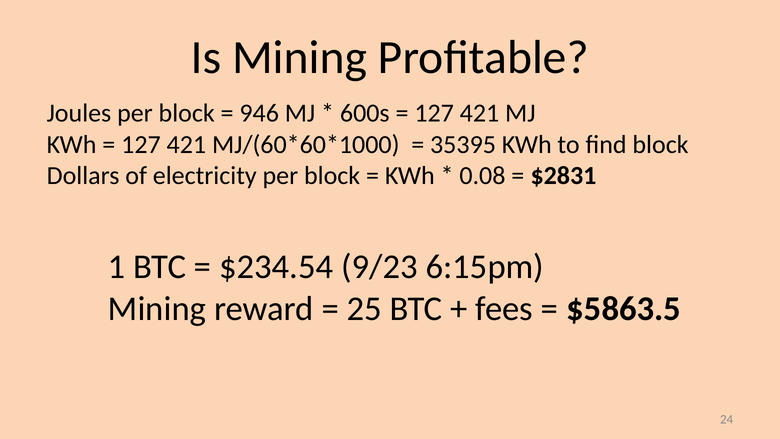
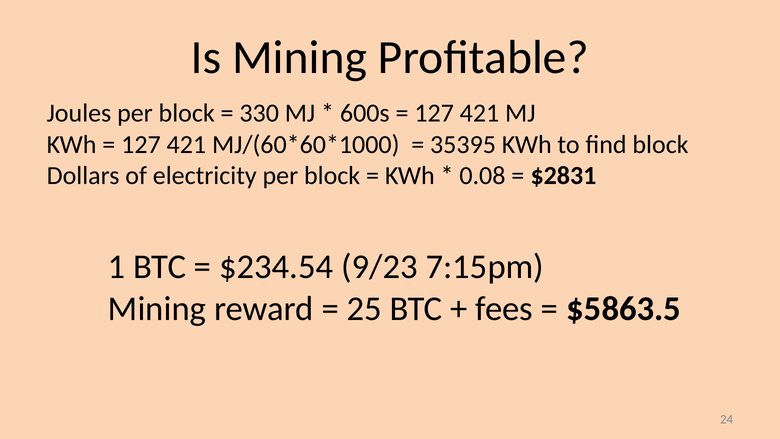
946: 946 -> 330
6:15pm: 6:15pm -> 7:15pm
